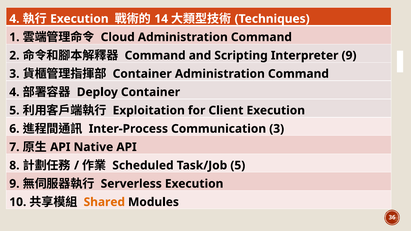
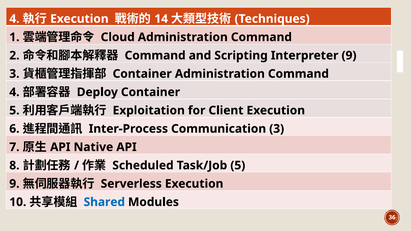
Shared colour: orange -> blue
